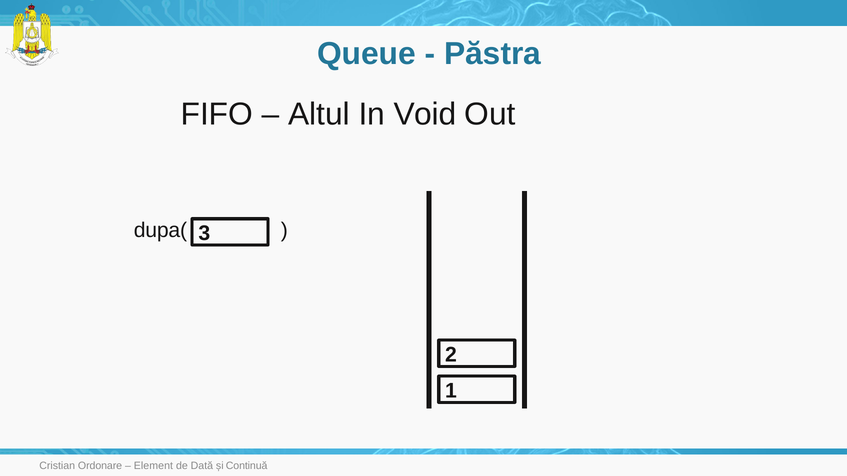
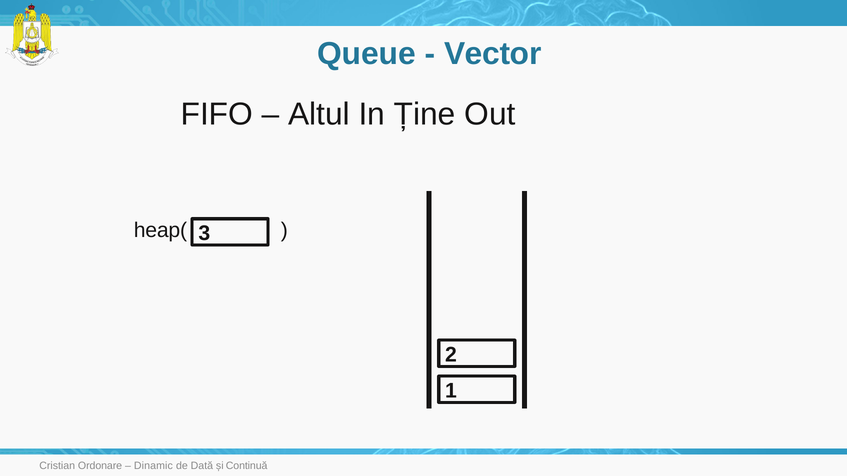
Păstra: Păstra -> Vector
Void: Void -> Ține
dupa(: dupa( -> heap(
Element: Element -> Dinamic
